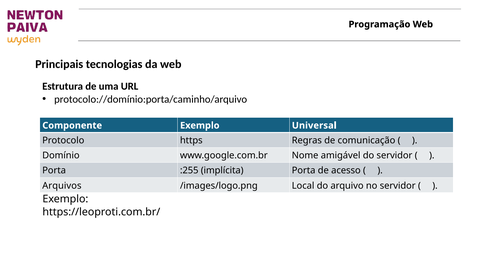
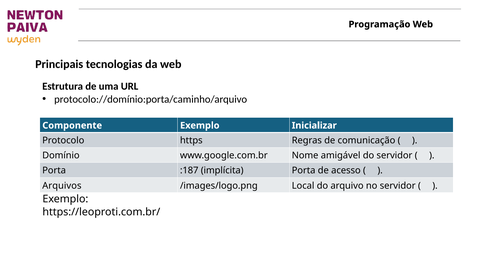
Universal: Universal -> Inicializar
:255: :255 -> :187
